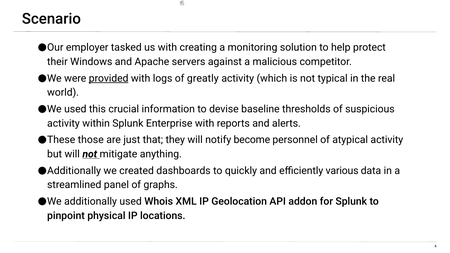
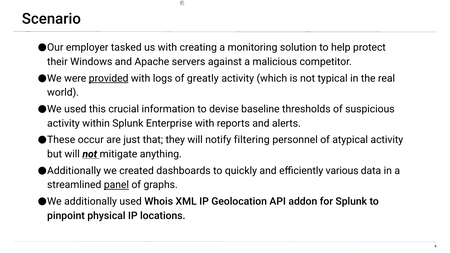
those: those -> occur
become: become -> filtering
panel underline: none -> present
